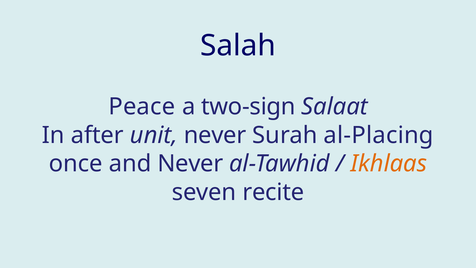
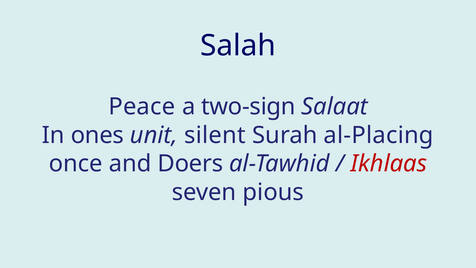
after: after -> ones
unit never: never -> silent
and Never: Never -> Doers
Ikhlaas colour: orange -> red
recite: recite -> pious
